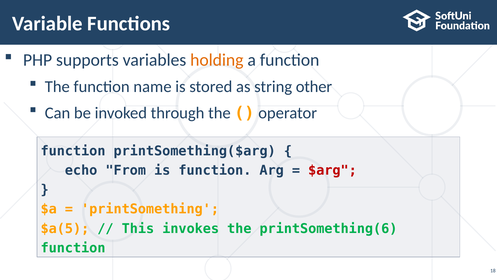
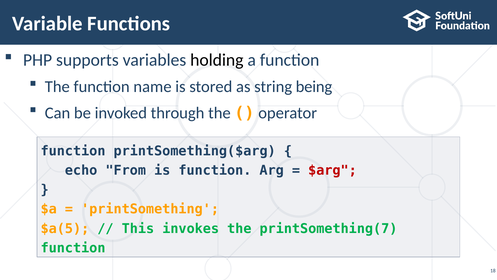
holding colour: orange -> black
other: other -> being
printSomething(6: printSomething(6 -> printSomething(7
